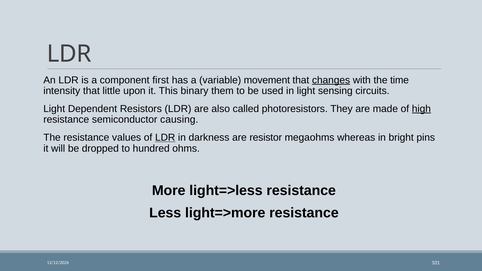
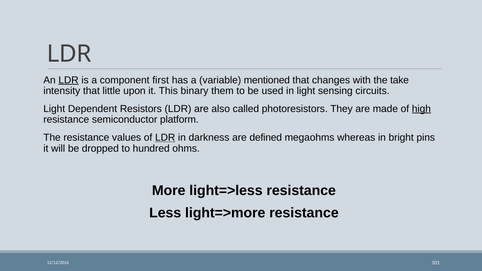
LDR at (68, 80) underline: none -> present
movement: movement -> mentioned
changes underline: present -> none
time: time -> take
causing: causing -> platform
resistor: resistor -> defined
